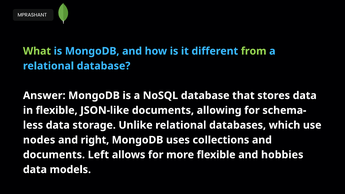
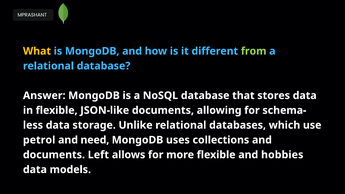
What colour: light green -> yellow
nodes: nodes -> petrol
right: right -> need
